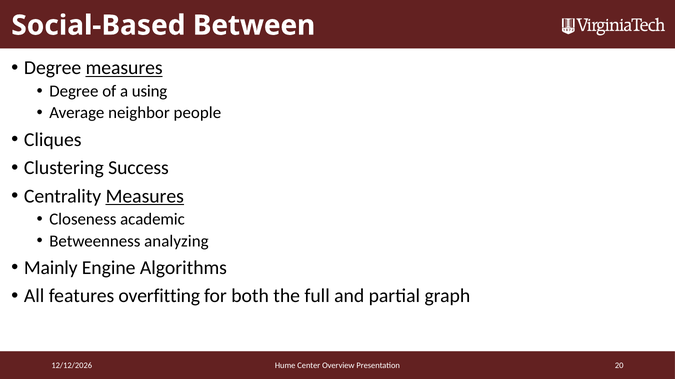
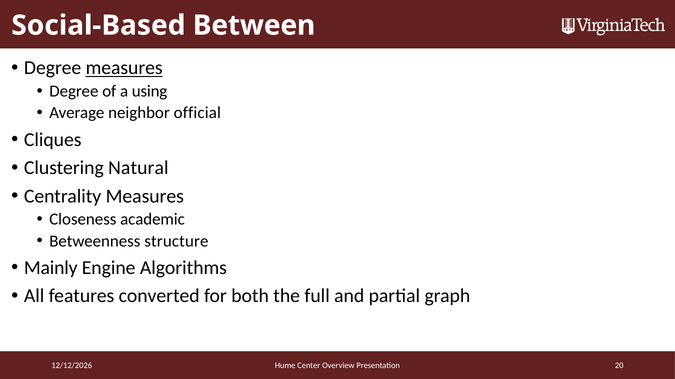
people: people -> official
Success: Success -> Natural
Measures at (145, 196) underline: present -> none
analyzing: analyzing -> structure
overfitting: overfitting -> converted
